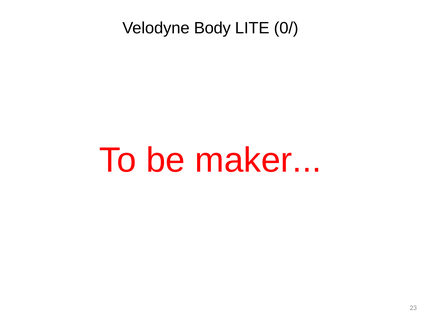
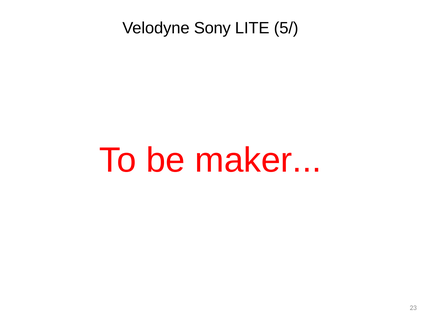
Body: Body -> Sony
0/: 0/ -> 5/
